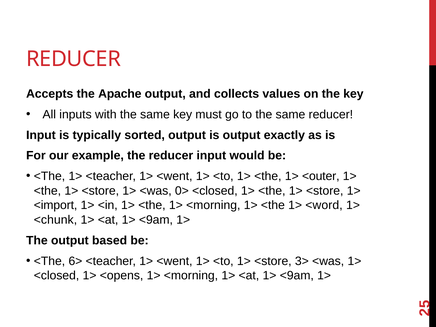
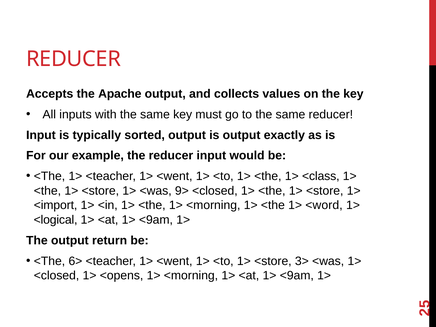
<outer: <outer -> <class
0>: 0> -> 9>
<chunk: <chunk -> <logical
based: based -> return
